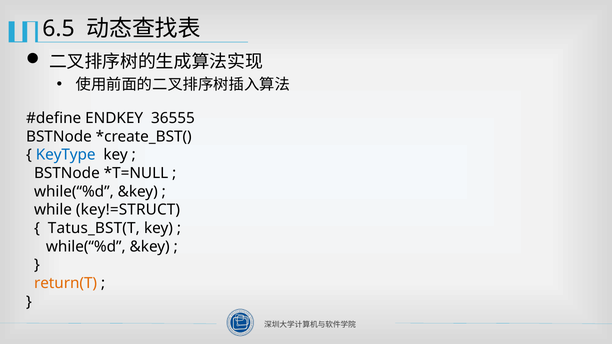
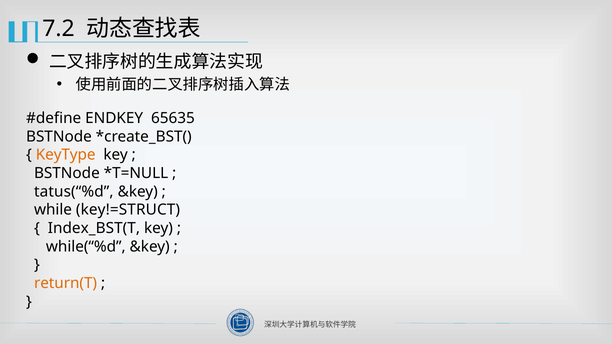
6.5: 6.5 -> 7.2
36555: 36555 -> 65635
KeyType colour: blue -> orange
while(“%d at (74, 192): while(“%d -> tatus(“%d
Tatus_BST(T: Tatus_BST(T -> Index_BST(T
